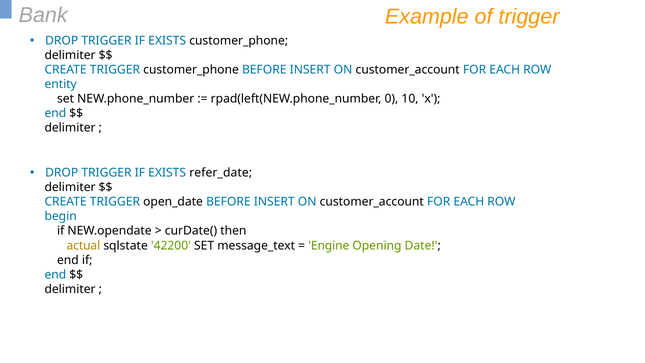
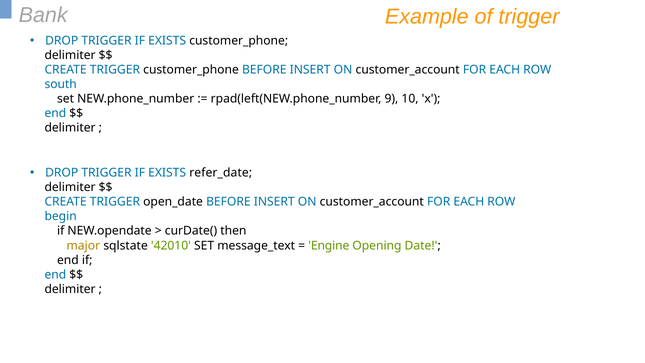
entity: entity -> south
0: 0 -> 9
actual: actual -> major
42200: 42200 -> 42010
